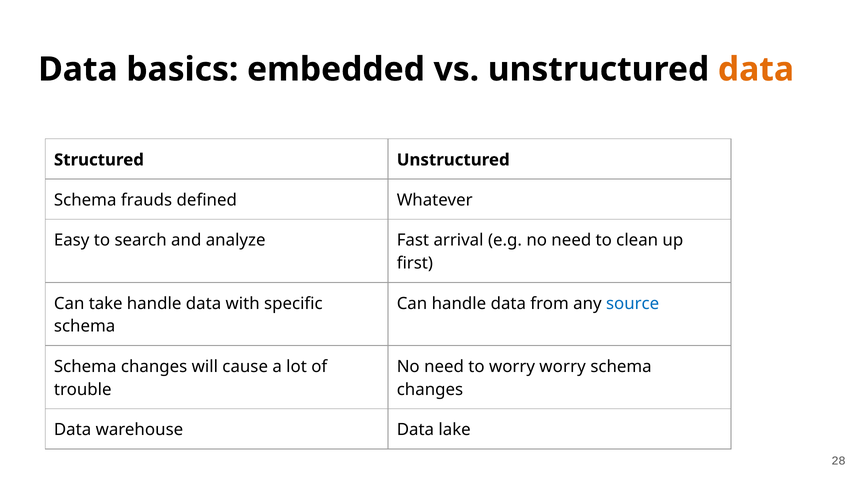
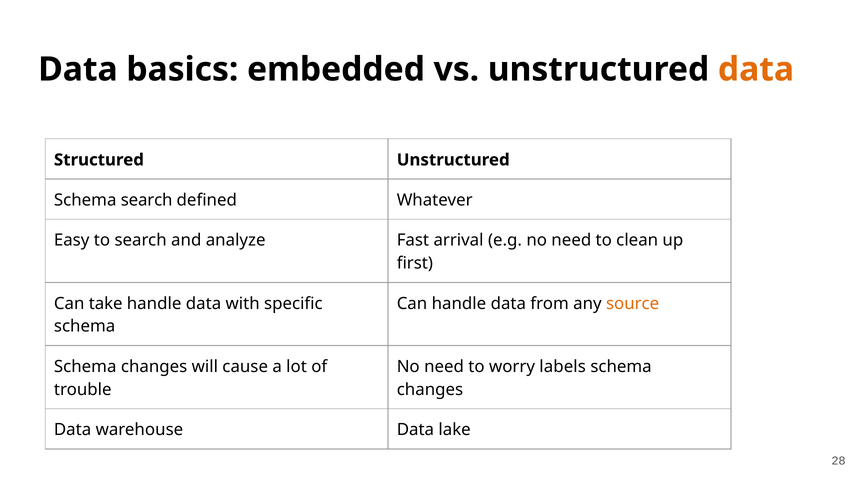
Schema frauds: frauds -> search
source colour: blue -> orange
worry worry: worry -> labels
